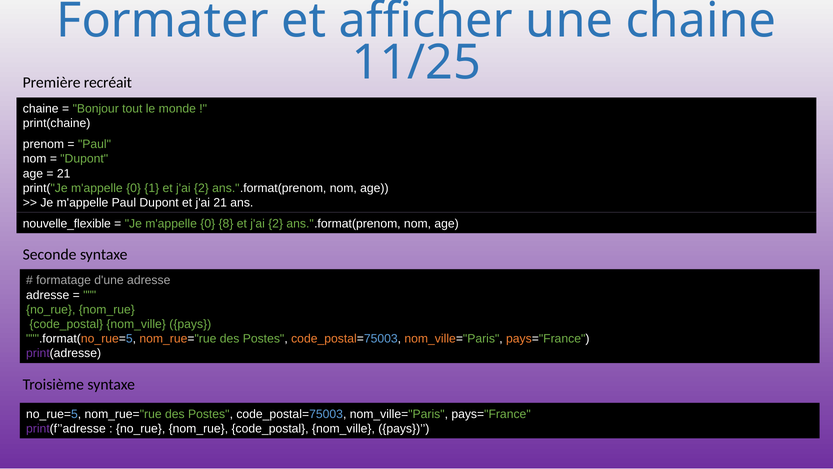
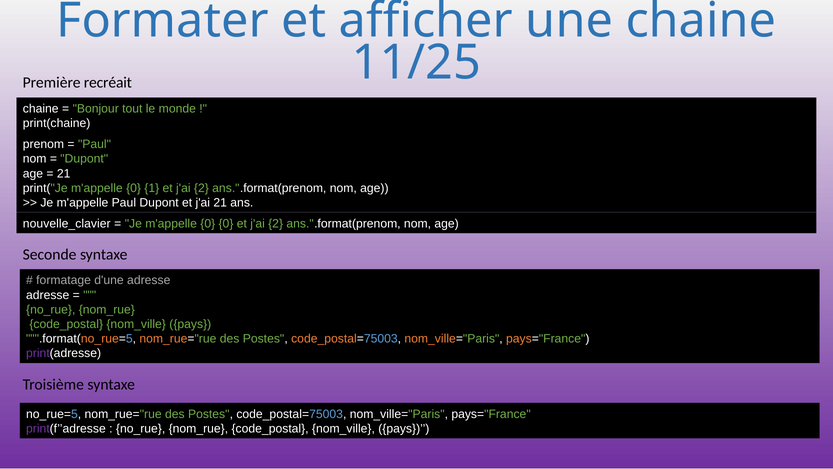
nouvelle_flexible: nouvelle_flexible -> nouvelle_clavier
0 8: 8 -> 0
